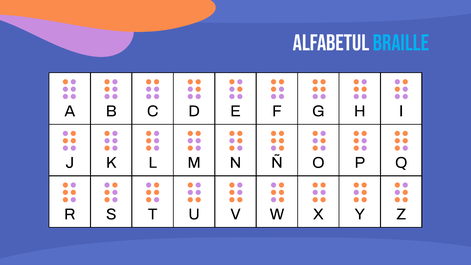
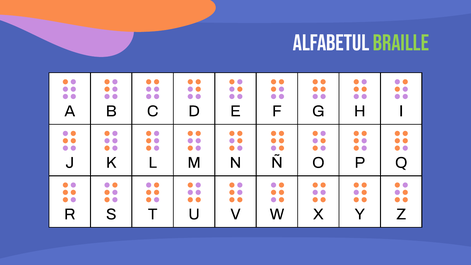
BRAILLE colour: light blue -> light green
